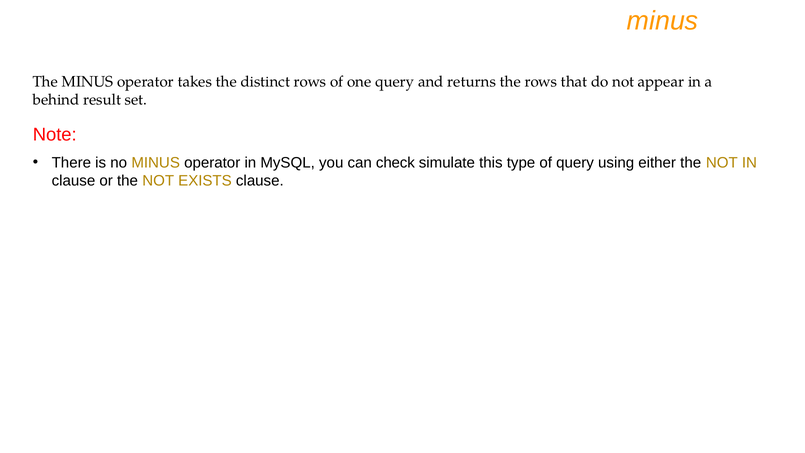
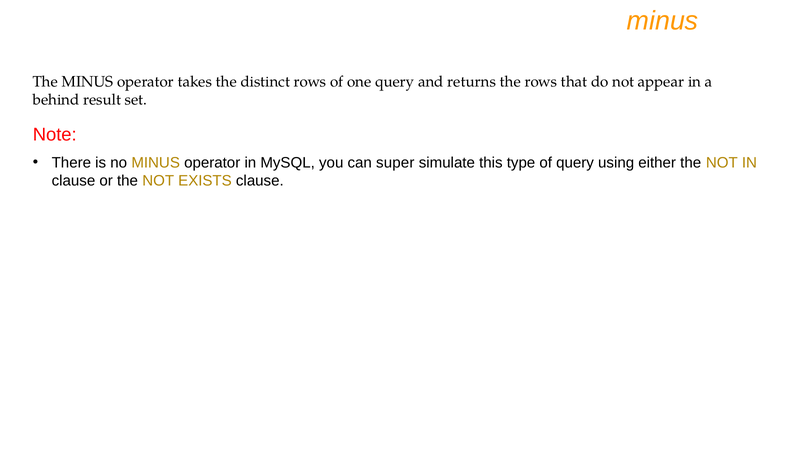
check: check -> super
